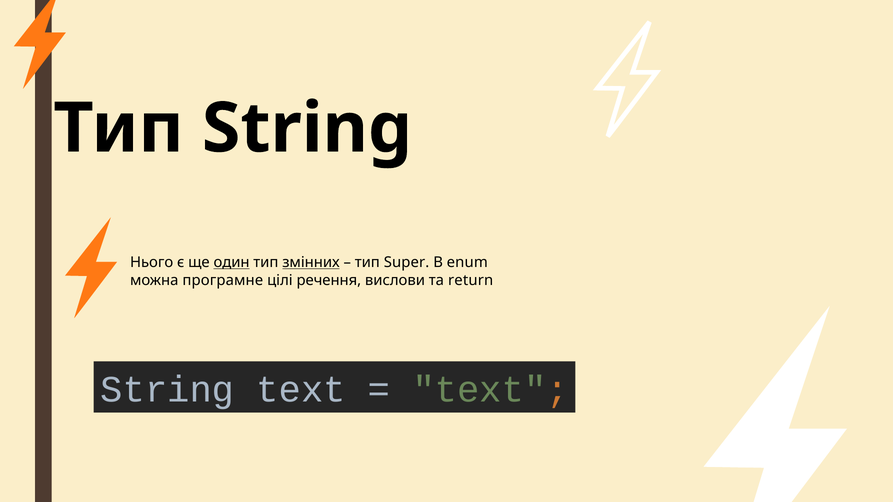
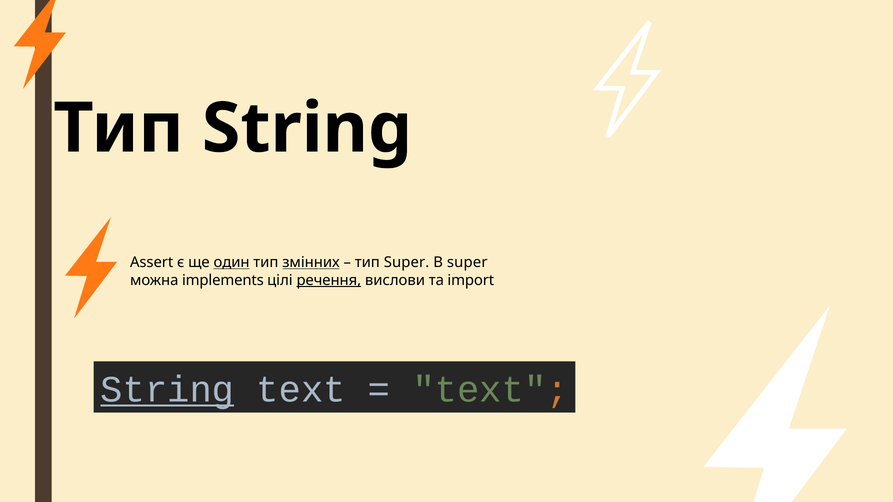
Нього: Нього -> Assert
В enum: enum -> super
програмне: програмне -> implements
речення underline: none -> present
return: return -> import
String at (167, 390) underline: none -> present
